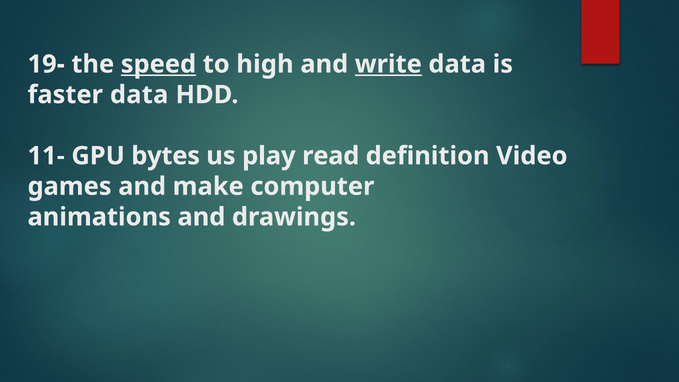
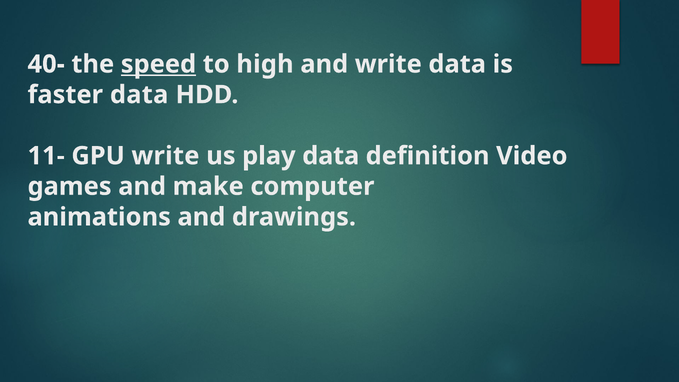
19-: 19- -> 40-
write at (388, 64) underline: present -> none
GPU bytes: bytes -> write
play read: read -> data
